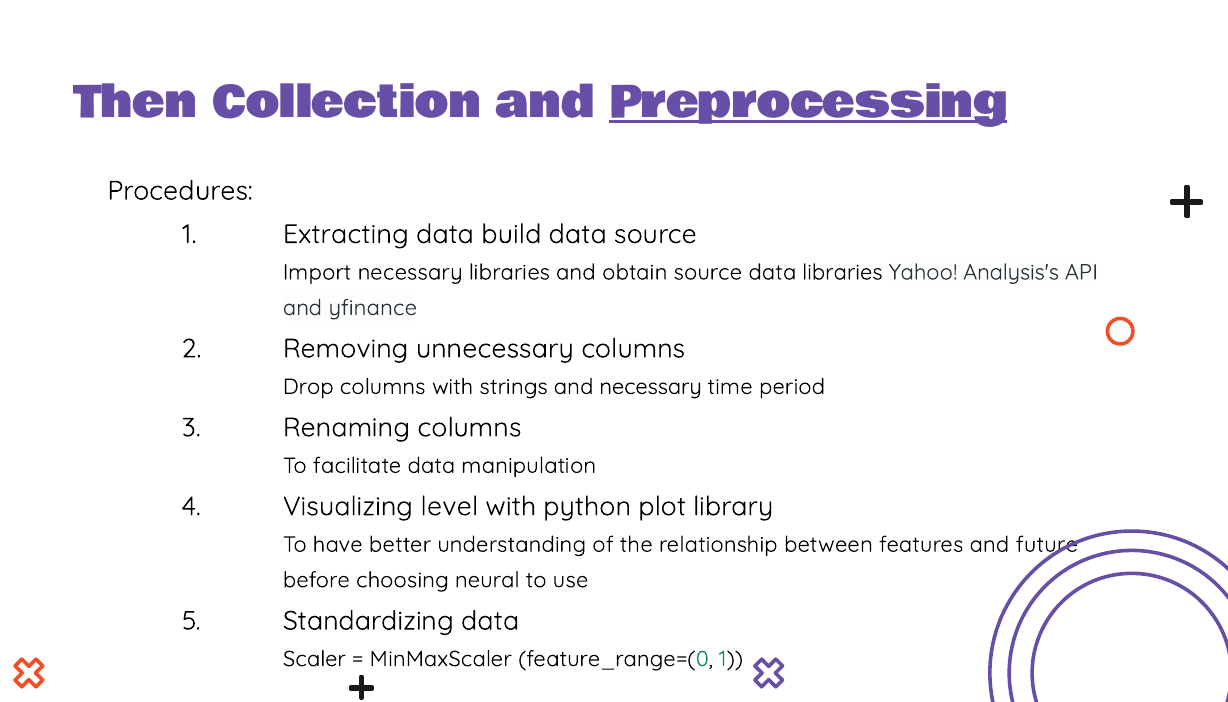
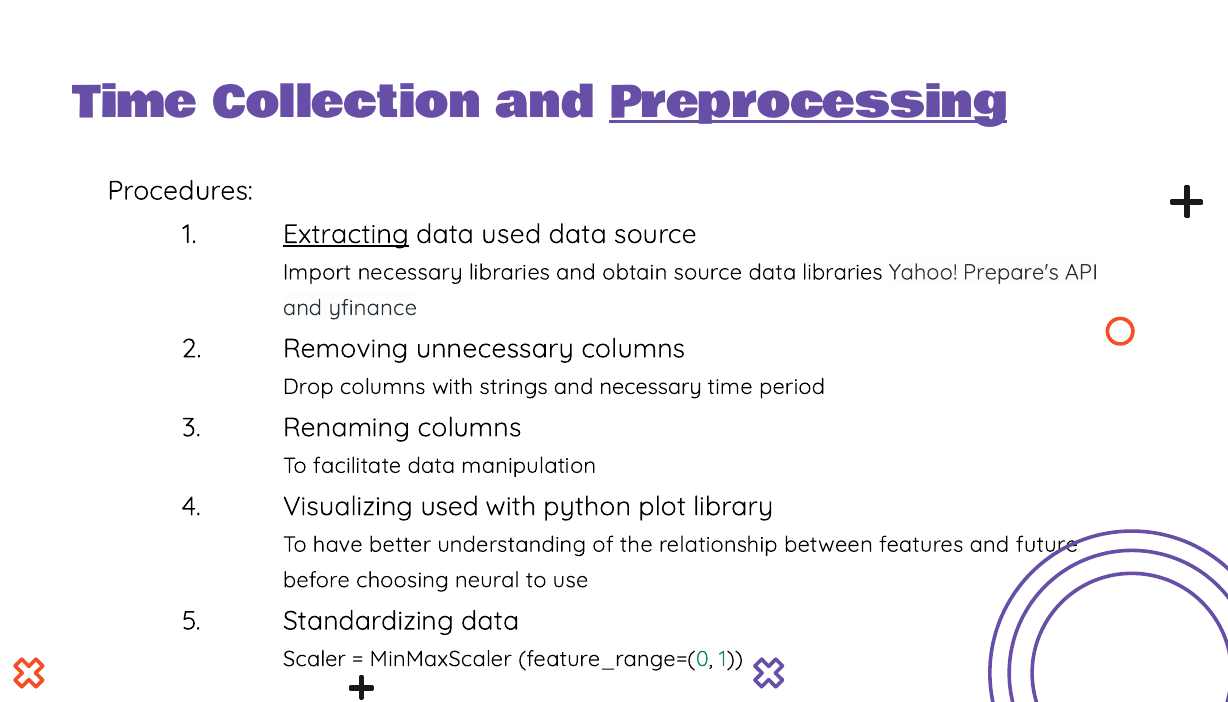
Then at (135, 103): Then -> Time
Extracting underline: none -> present
data build: build -> used
Analysis's: Analysis's -> Prepare's
Visualizing level: level -> used
